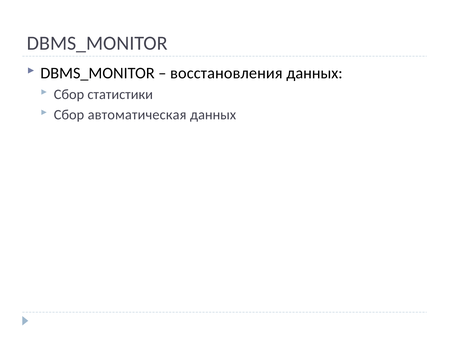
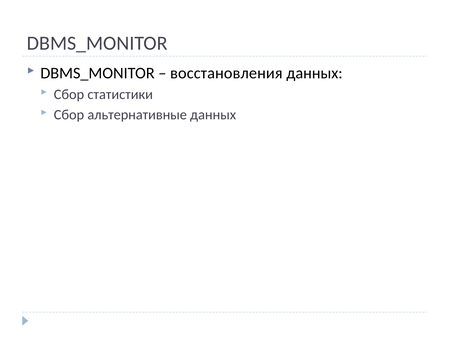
автоматическая: автоматическая -> альтернативные
